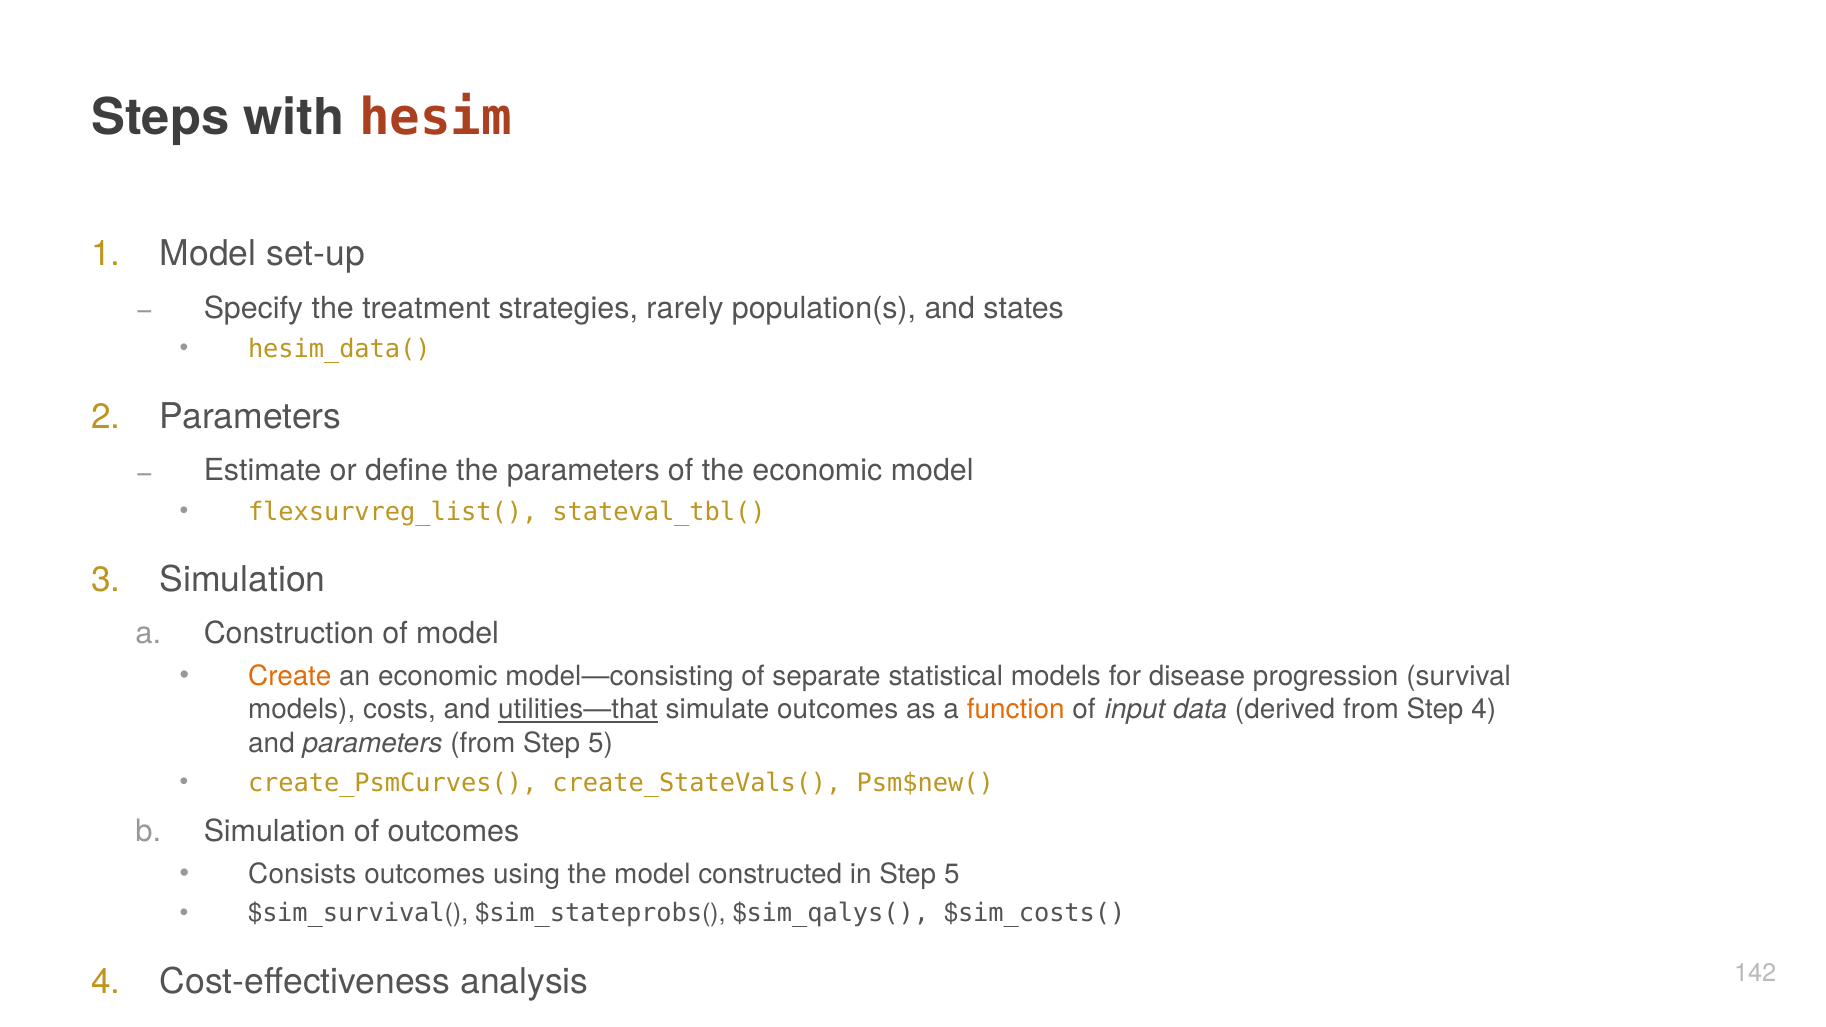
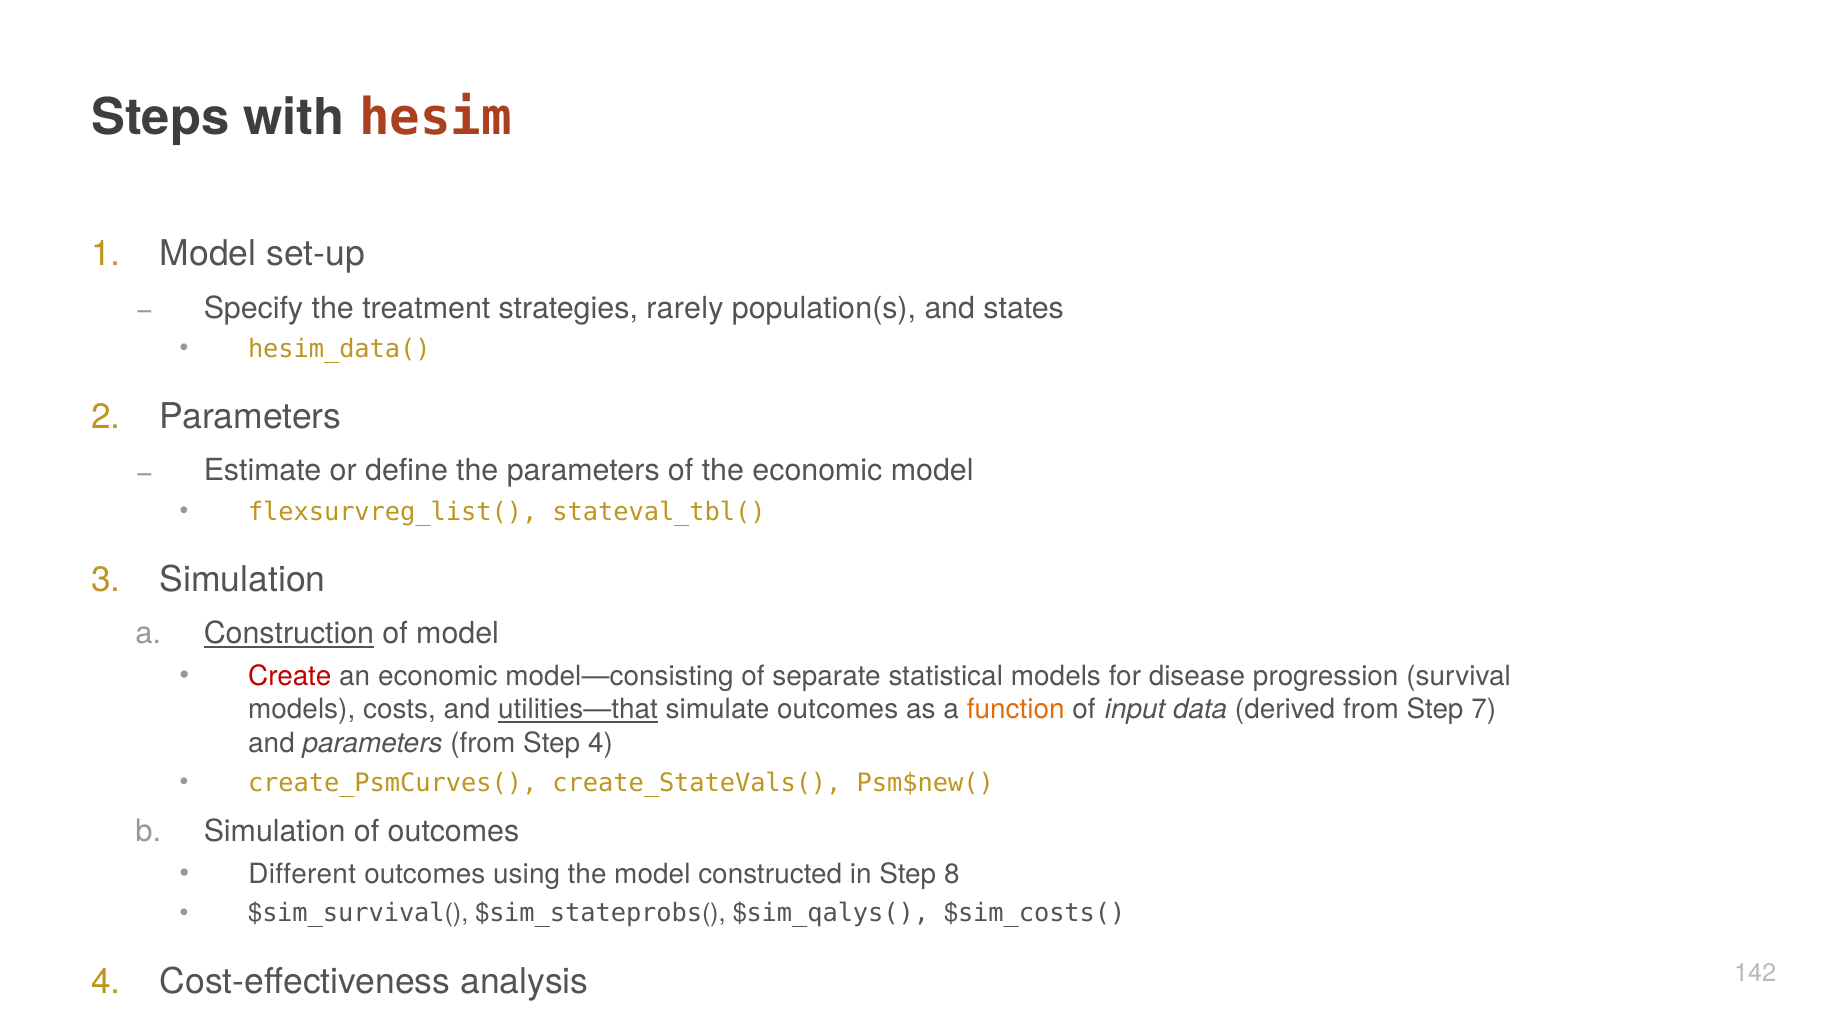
Construction underline: none -> present
Create colour: orange -> red
Step 4: 4 -> 7
from Step 5: 5 -> 4
Consists: Consists -> Different
in Step 5: 5 -> 8
